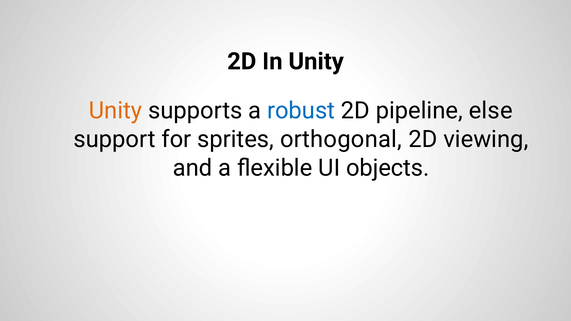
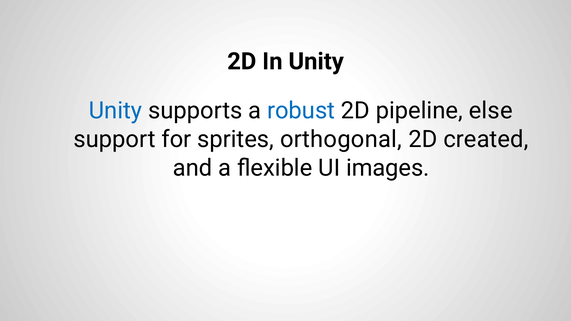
Unity at (116, 111) colour: orange -> blue
viewing: viewing -> created
objects: objects -> images
